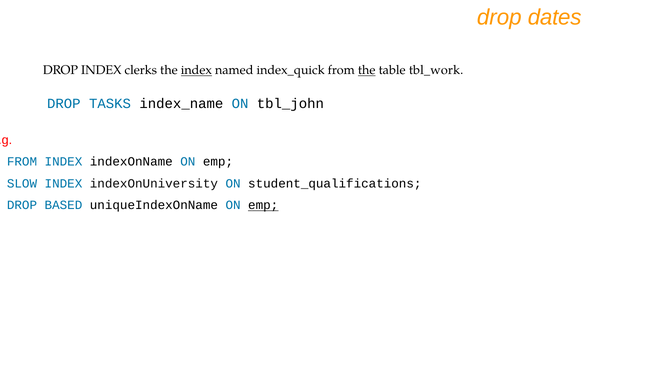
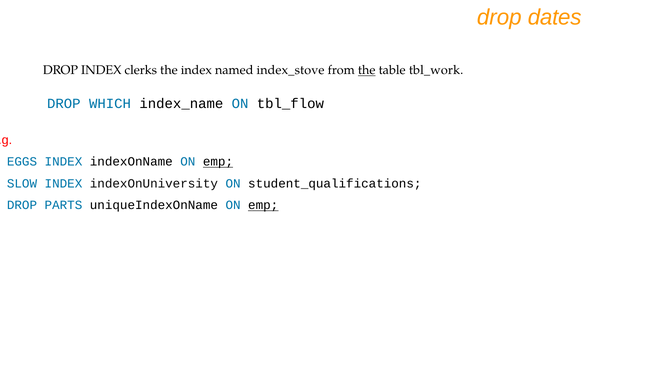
index at (196, 70) underline: present -> none
index_quick: index_quick -> index_stove
TASKS: TASKS -> WHICH
tbl_john: tbl_john -> tbl_flow
FROM at (22, 162): FROM -> EGGS
emp at (218, 162) underline: none -> present
BASED: BASED -> PARTS
